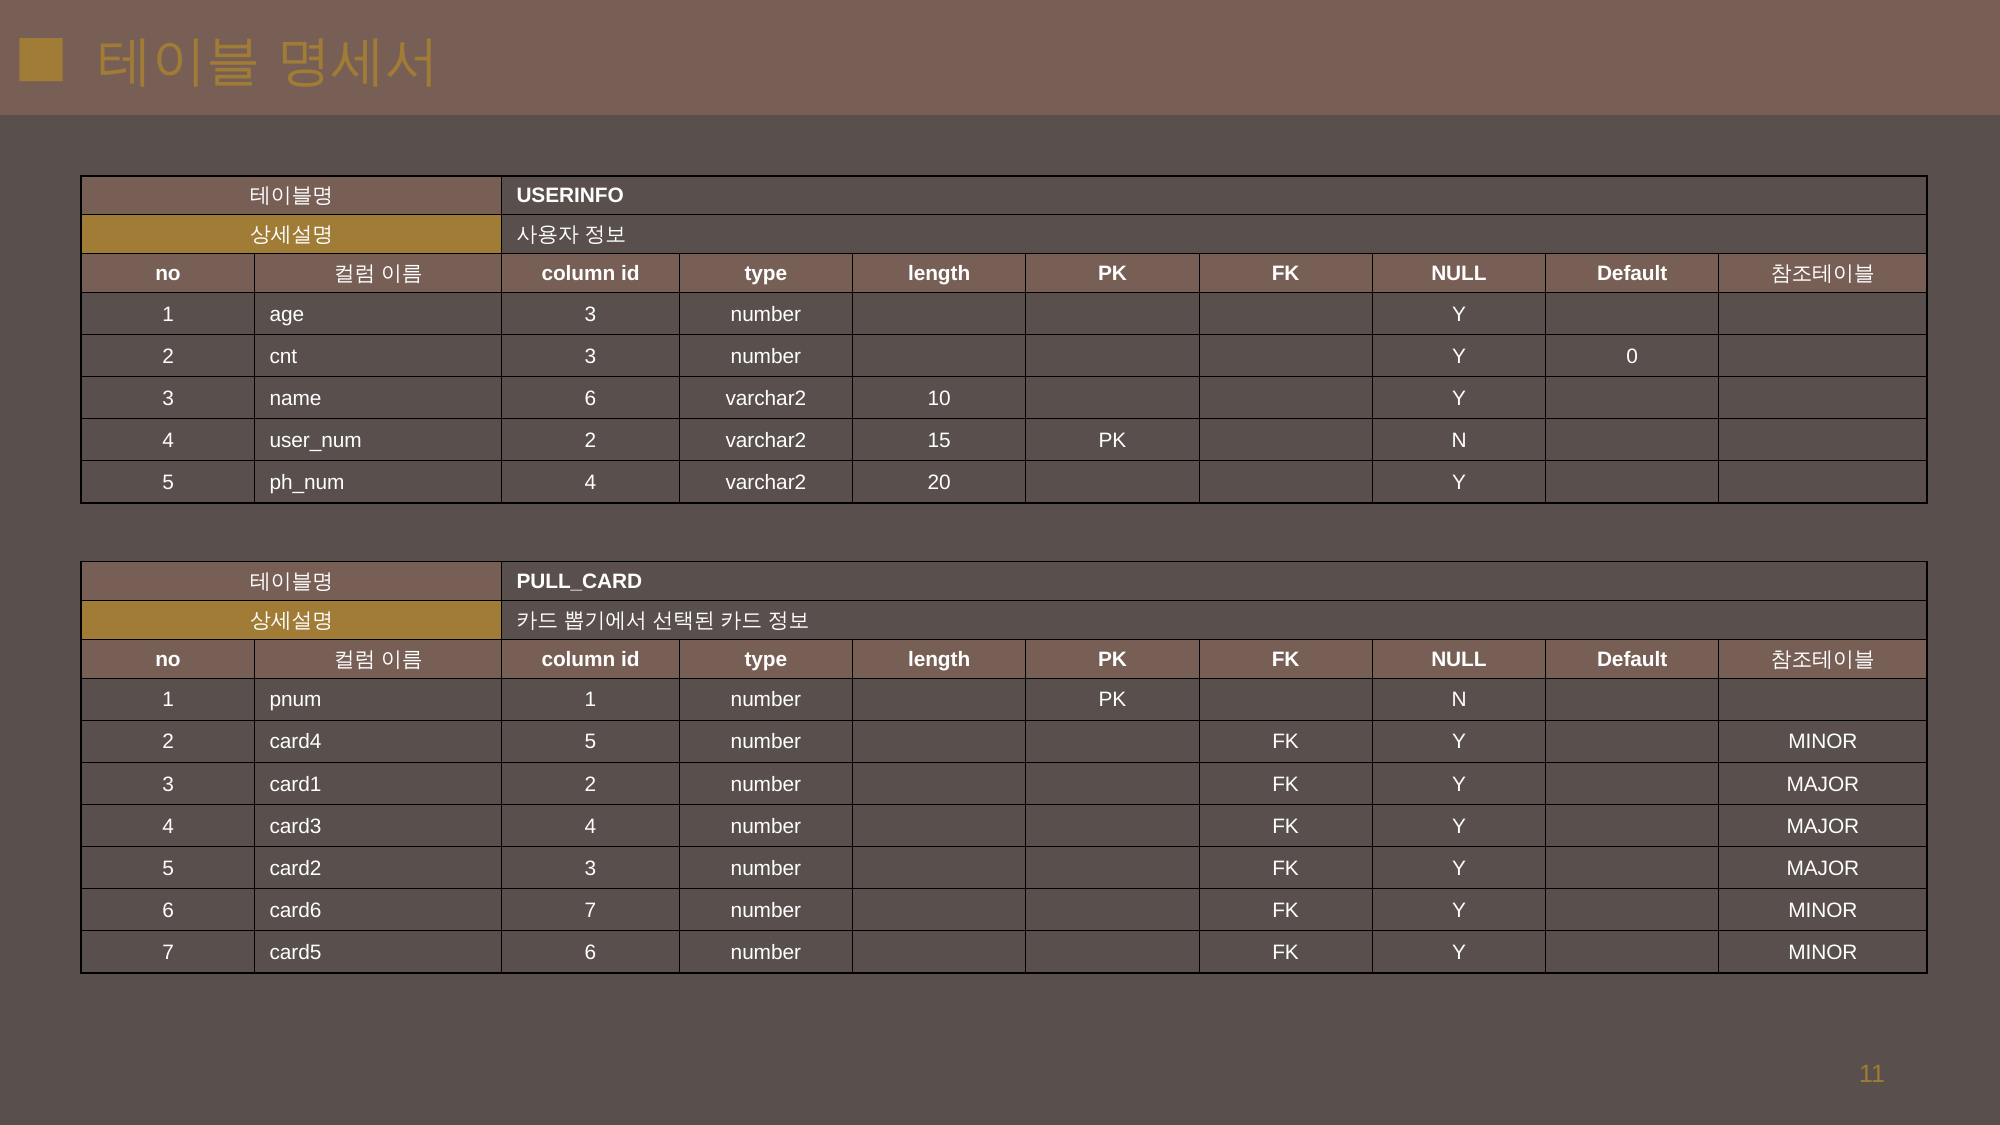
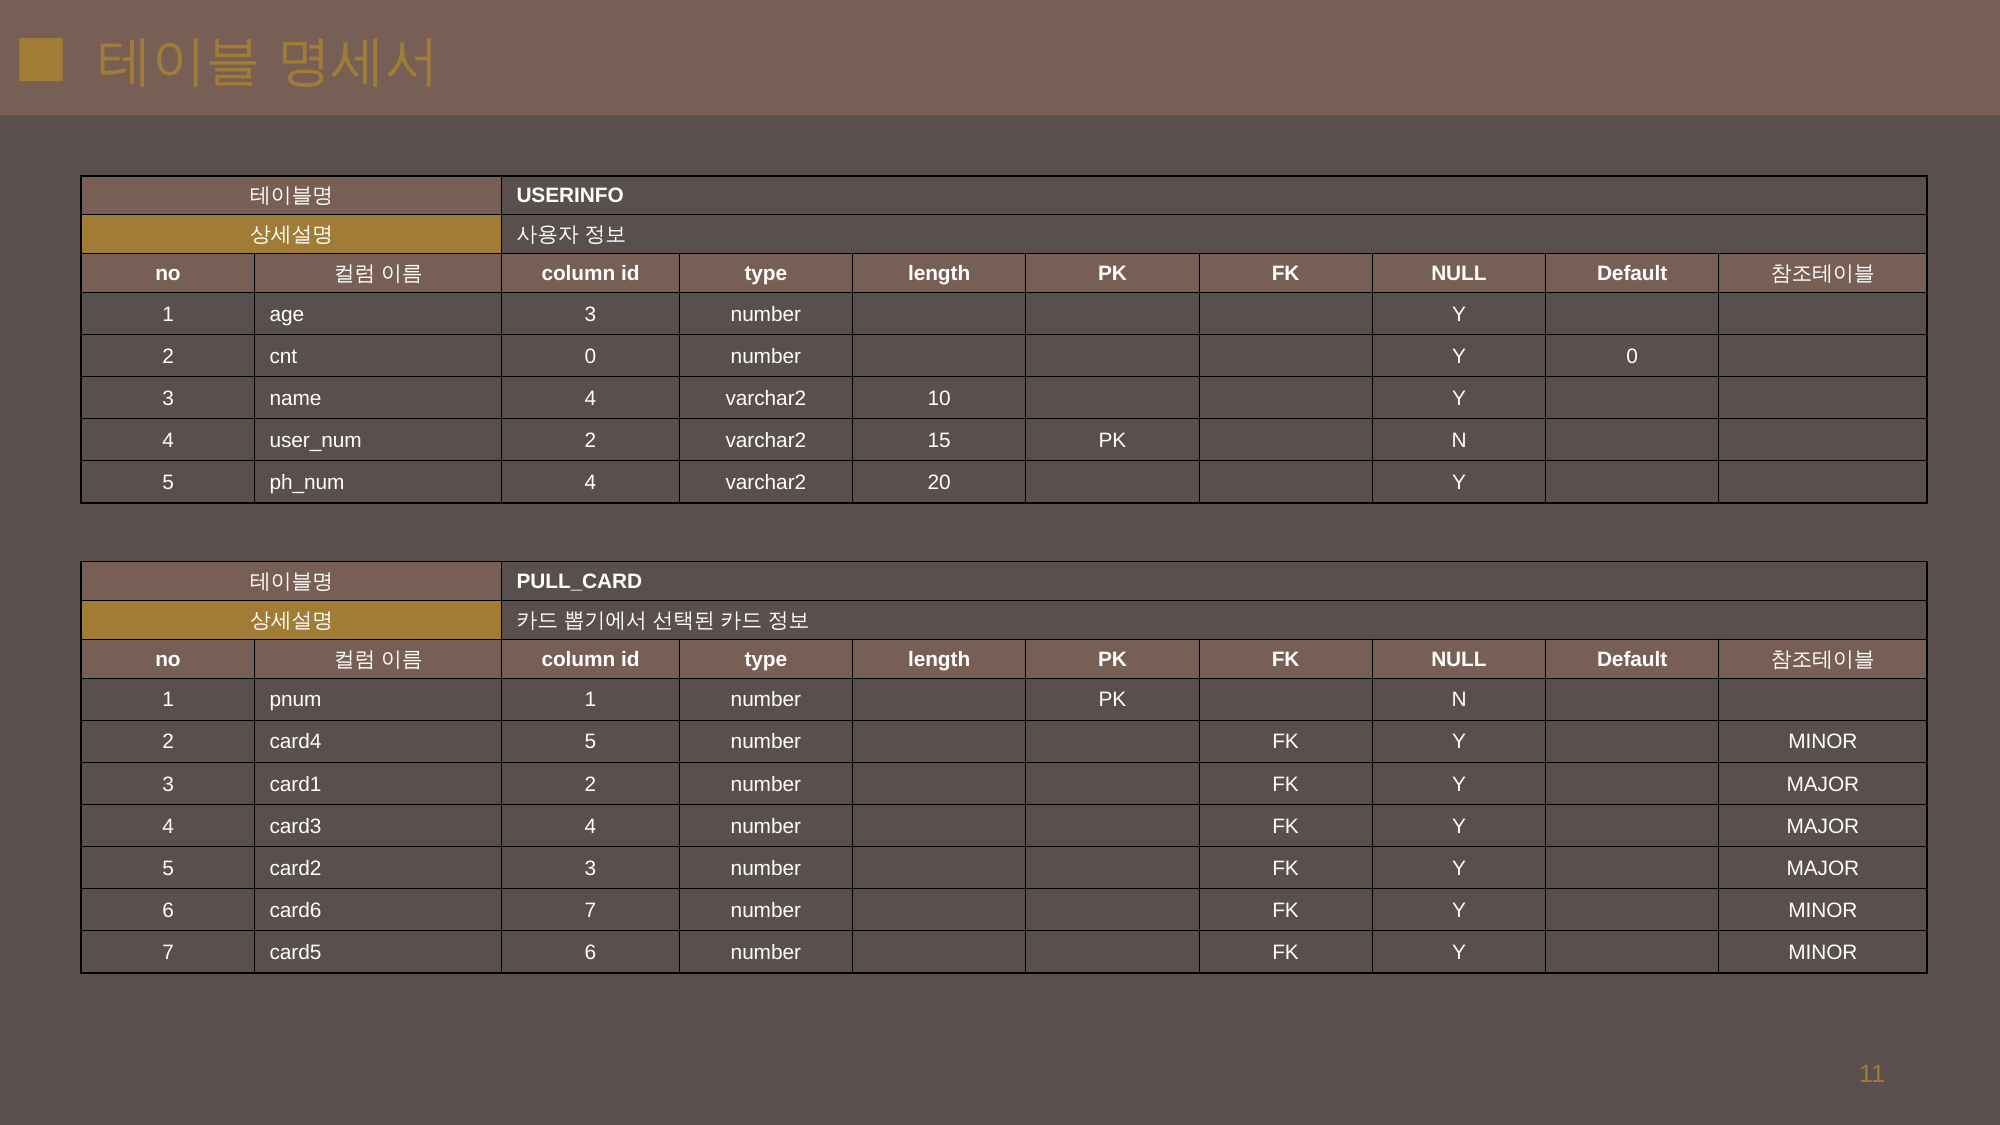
cnt 3: 3 -> 0
name 6: 6 -> 4
